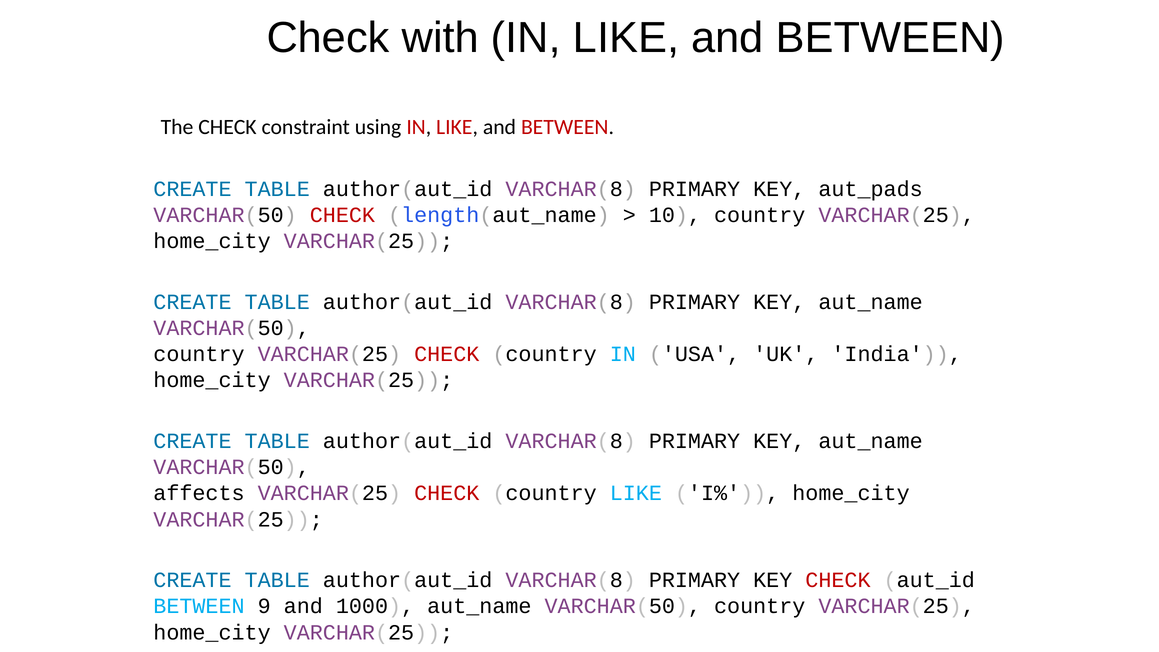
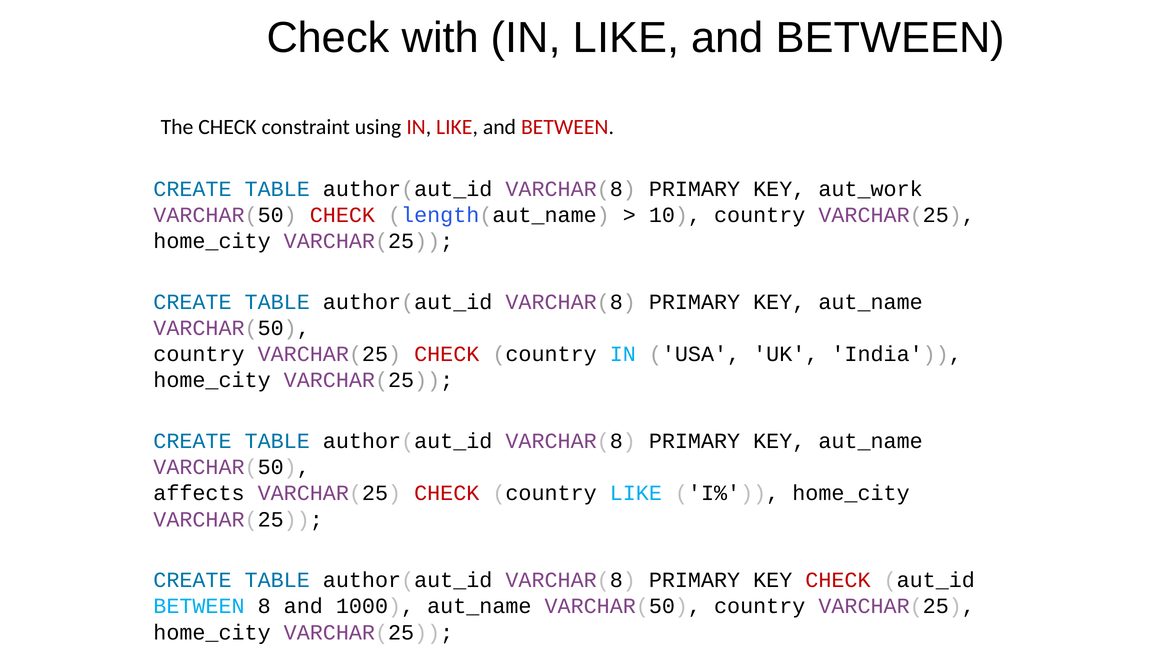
aut_pads: aut_pads -> aut_work
9: 9 -> 8
